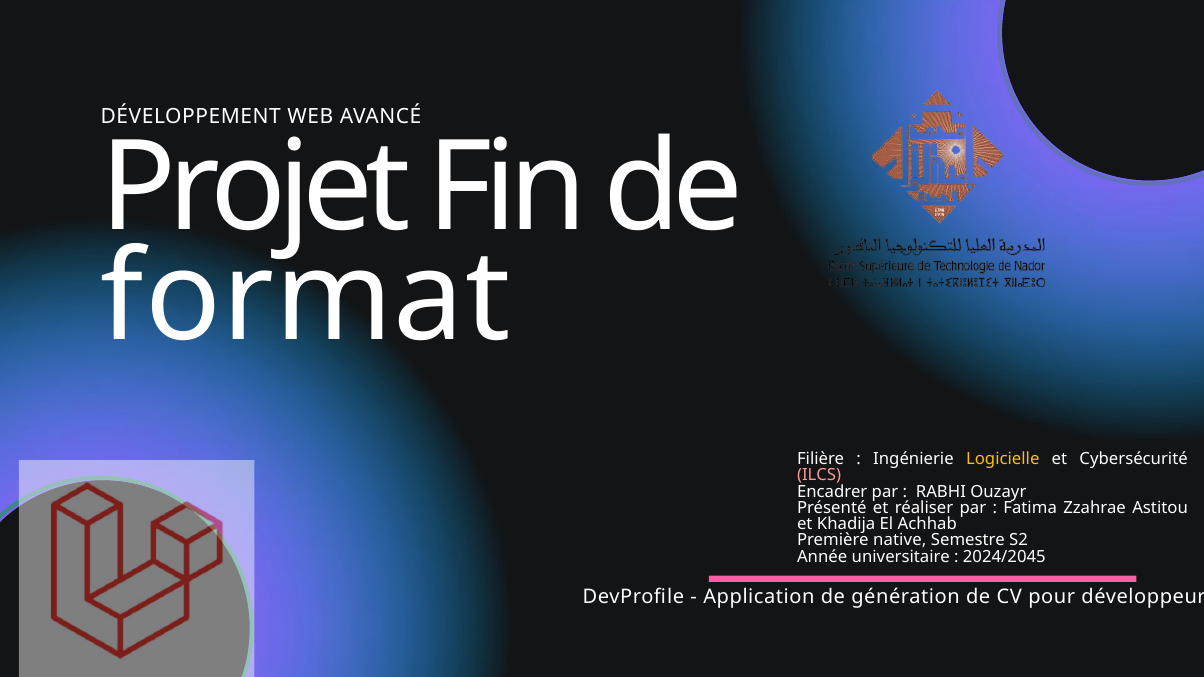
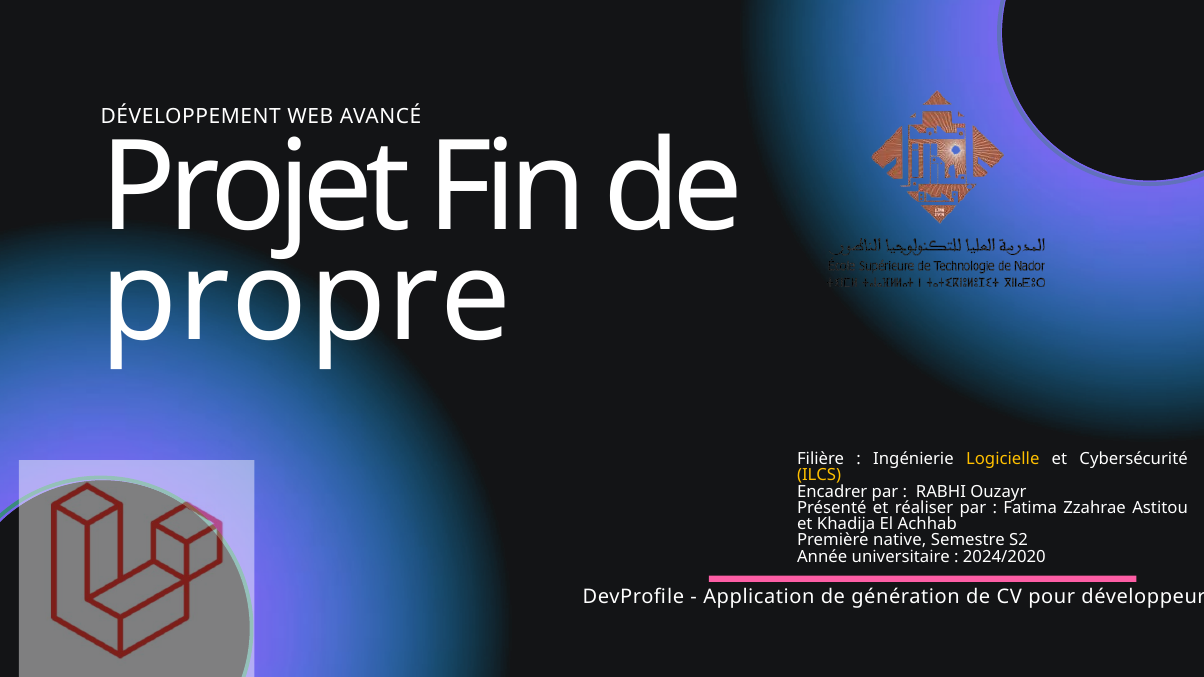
format: format -> propre
ILCS colour: pink -> yellow
2024/2045: 2024/2045 -> 2024/2020
